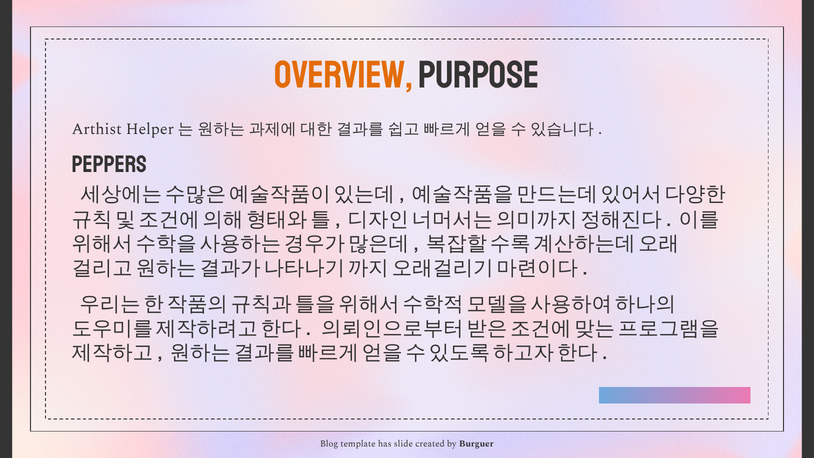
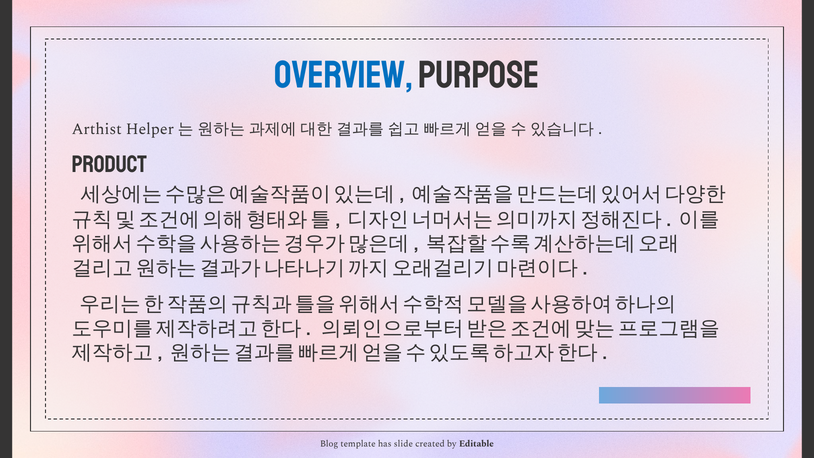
OverView colour: orange -> blue
PEPPERS: PEPPERS -> PRODUCT
Burguer: Burguer -> Editable
